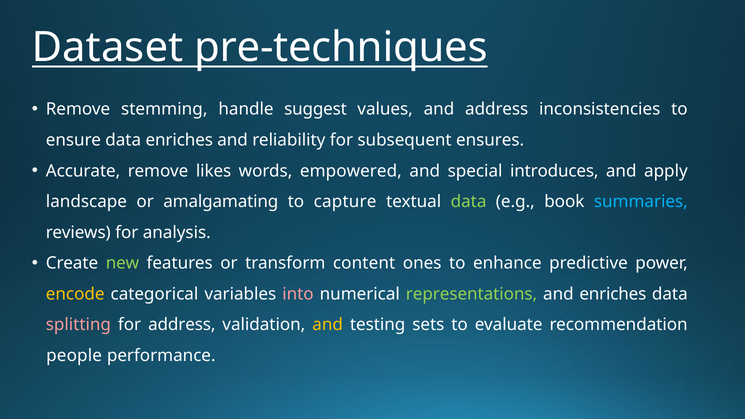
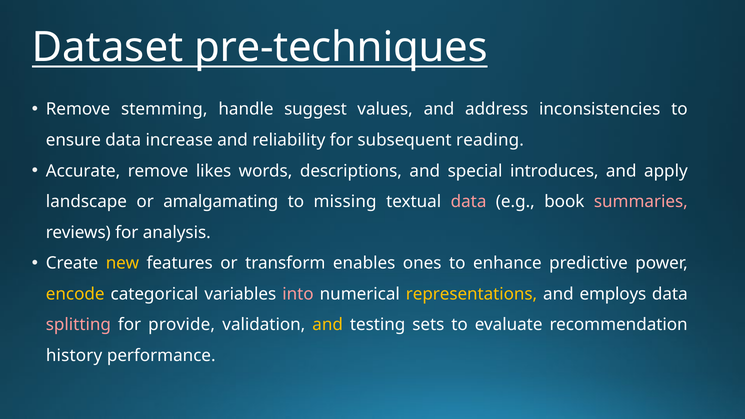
data enriches: enriches -> increase
ensures: ensures -> reading
empowered: empowered -> descriptions
capture: capture -> missing
data at (469, 202) colour: light green -> pink
summaries colour: light blue -> pink
new colour: light green -> yellow
content: content -> enables
representations colour: light green -> yellow
and enriches: enriches -> employs
for address: address -> provide
people: people -> history
